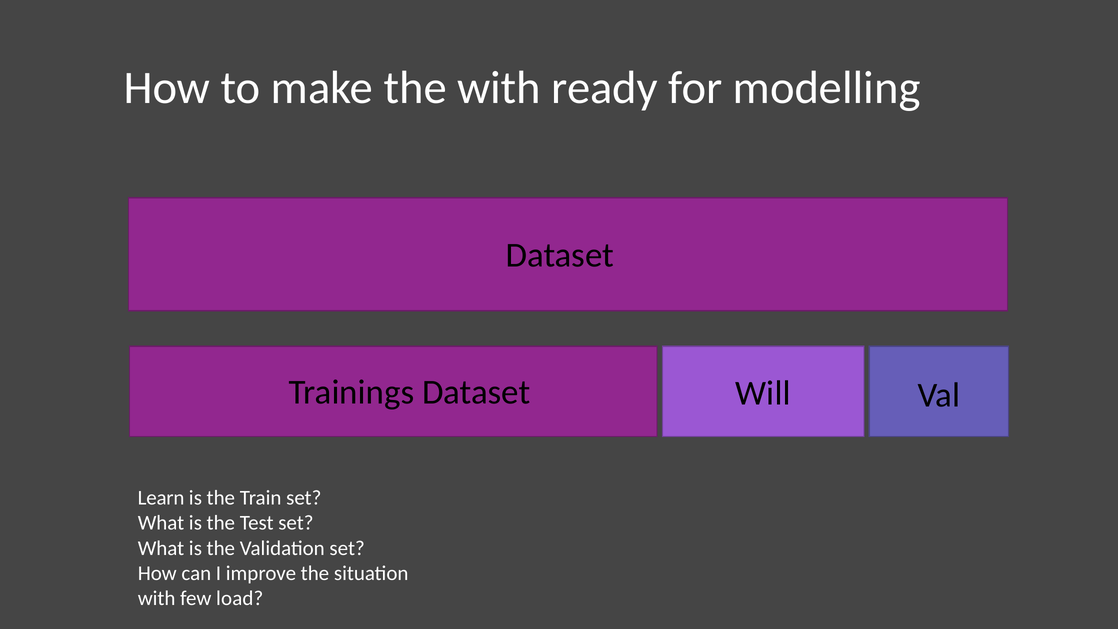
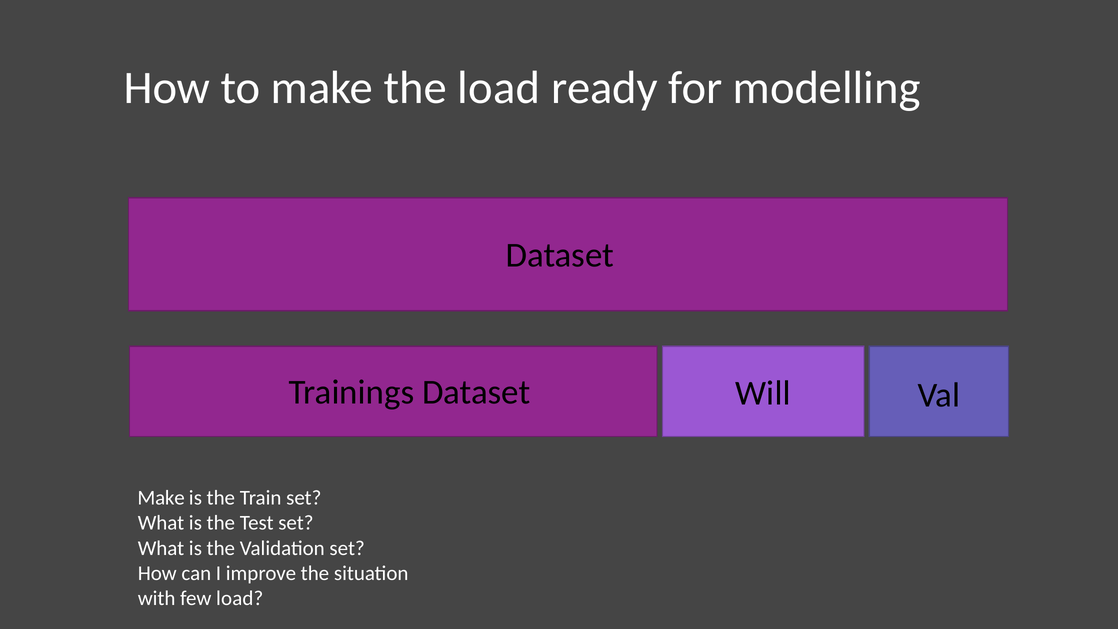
the with: with -> load
Learn at (161, 498): Learn -> Make
